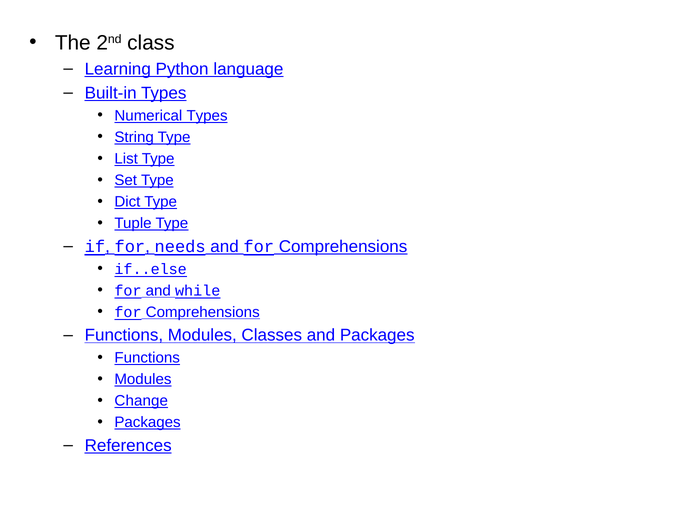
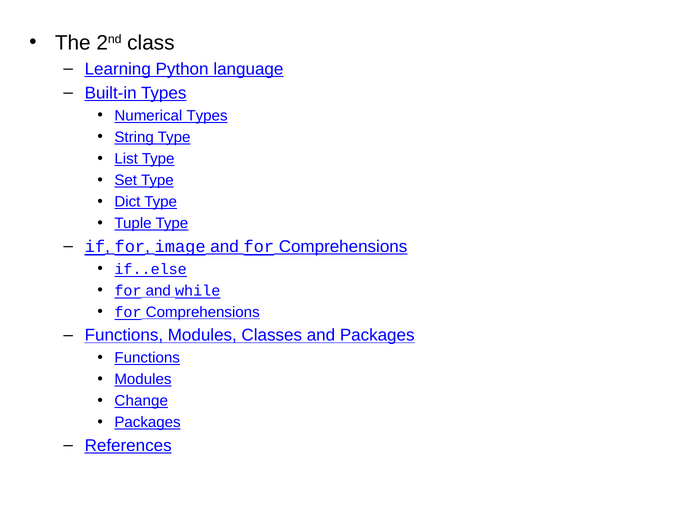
needs: needs -> image
